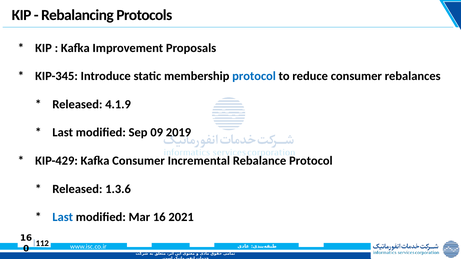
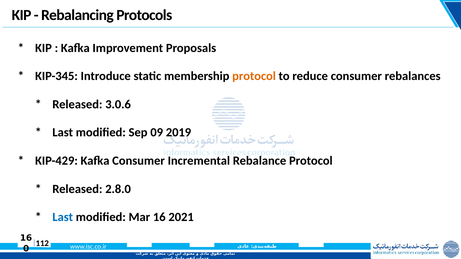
protocol at (254, 76) colour: blue -> orange
4.1.9: 4.1.9 -> 3.0.6
1.3.6: 1.3.6 -> 2.8.0
